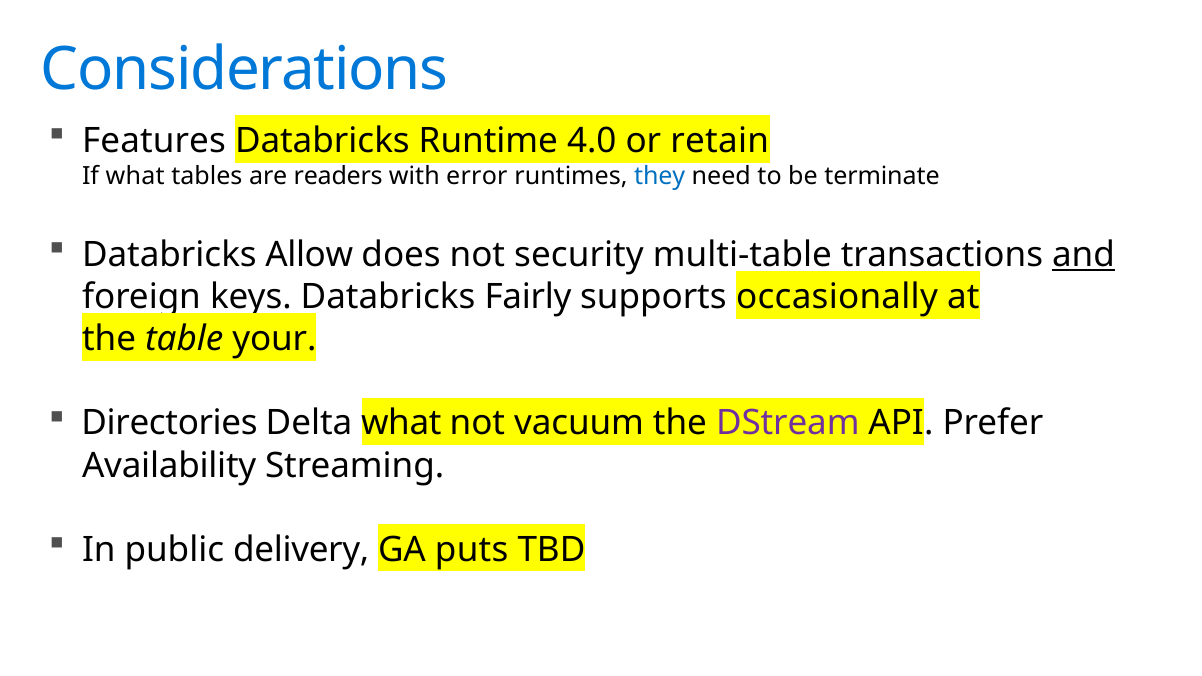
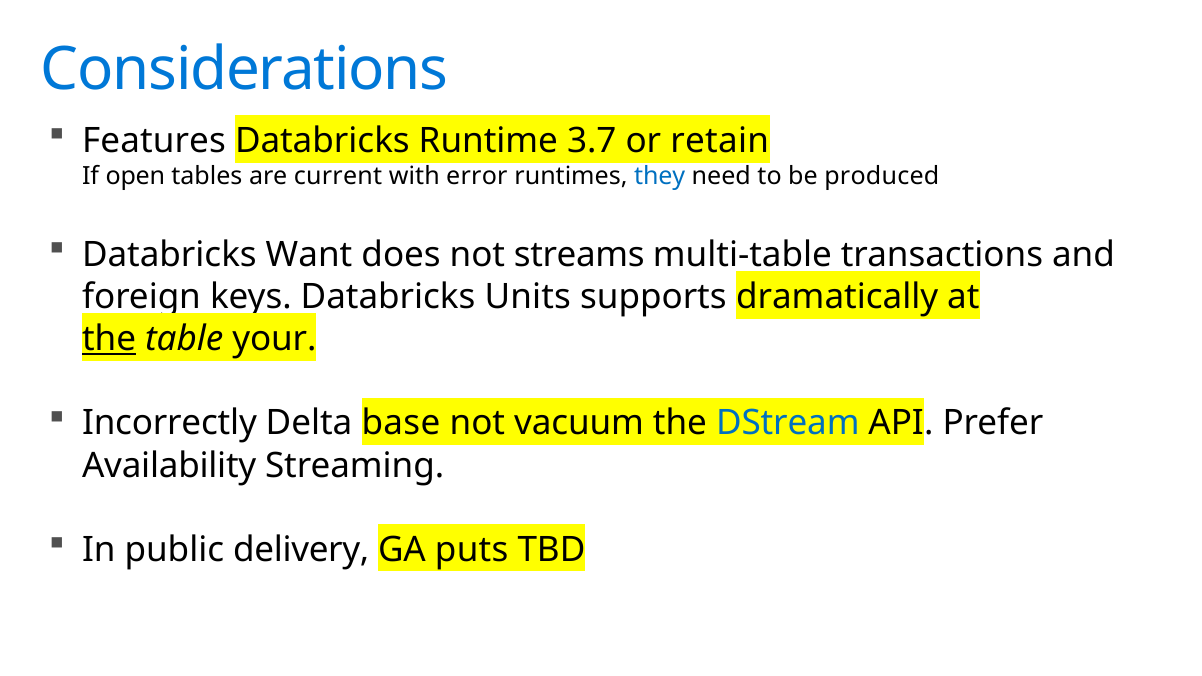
4.0: 4.0 -> 3.7
If what: what -> open
readers: readers -> current
terminate: terminate -> produced
Allow: Allow -> Want
security: security -> streams
and underline: present -> none
Fairly: Fairly -> Units
occasionally: occasionally -> dramatically
the at (109, 339) underline: none -> present
Directories: Directories -> Incorrectly
Delta what: what -> base
DStream colour: purple -> blue
